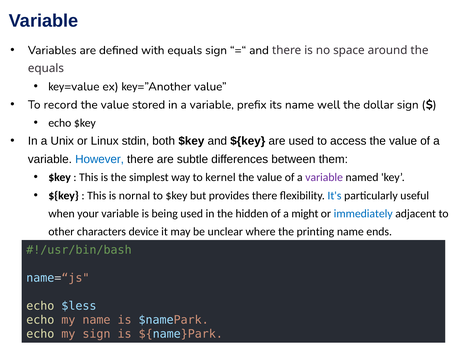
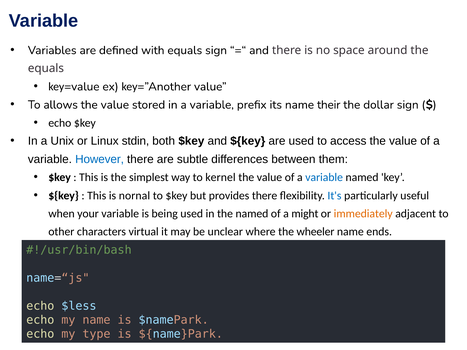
record: record -> allows
well: well -> their
variable at (324, 177) colour: purple -> blue
the hidden: hidden -> named
immediately colour: blue -> orange
device: device -> virtual
printing: printing -> wheeler
my sign: sign -> type
